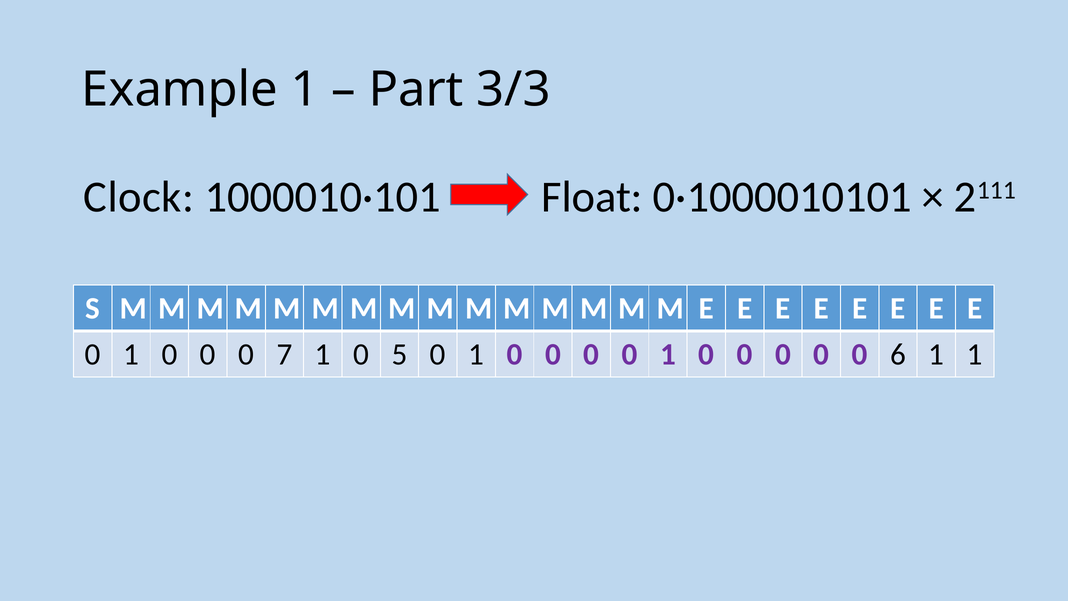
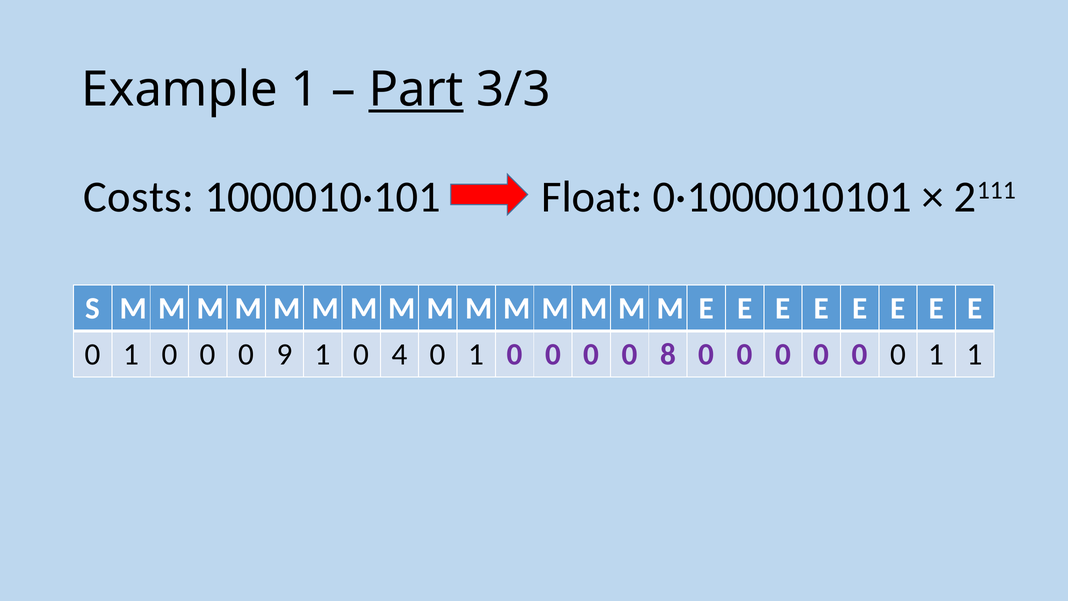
Part underline: none -> present
Clock: Clock -> Costs
7: 7 -> 9
5: 5 -> 4
0 0 1: 1 -> 8
6 at (898, 354): 6 -> 0
